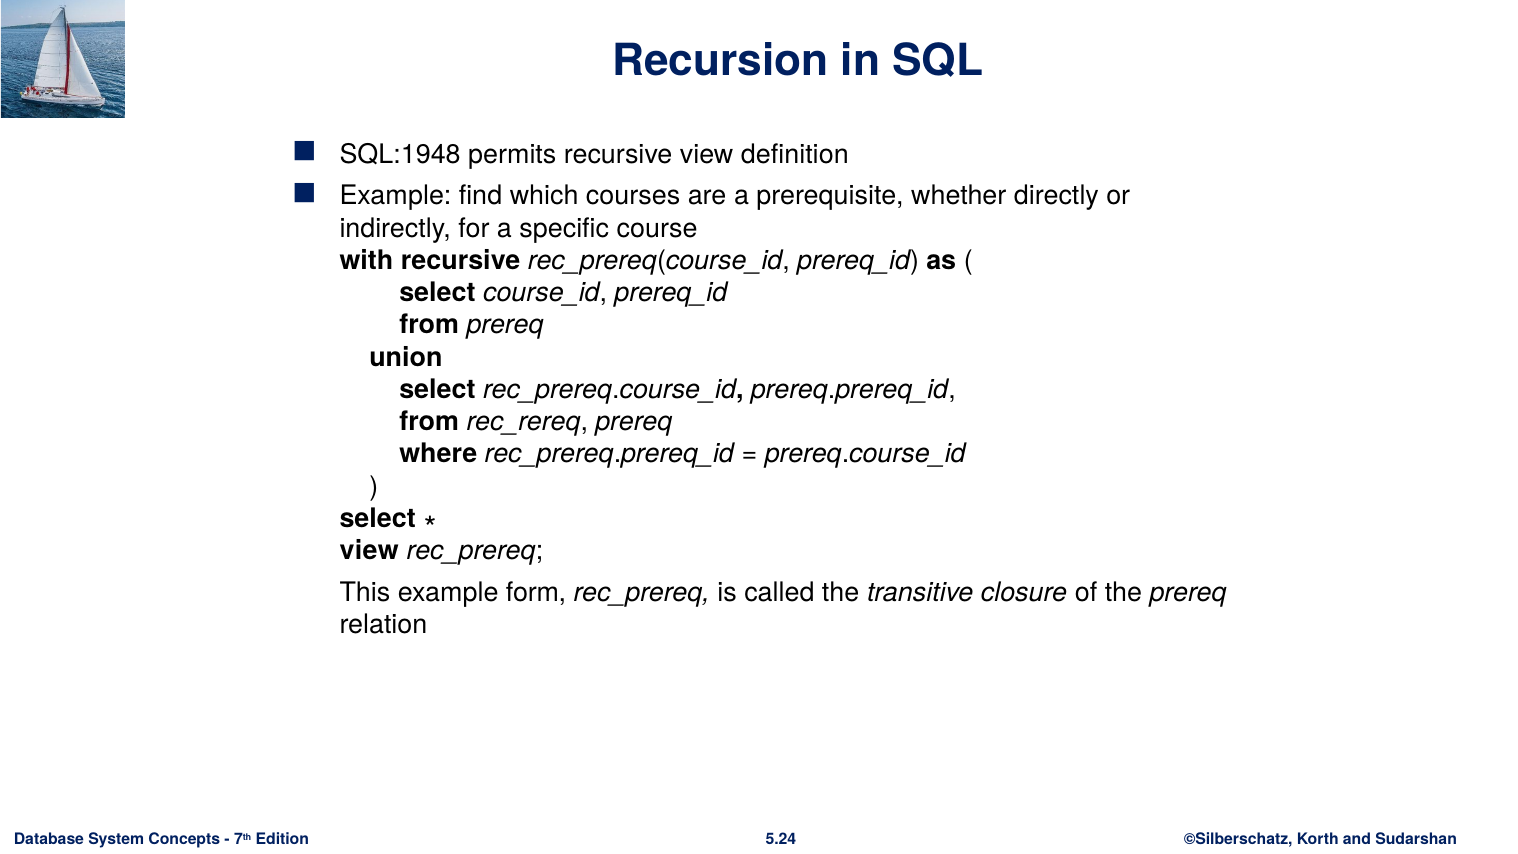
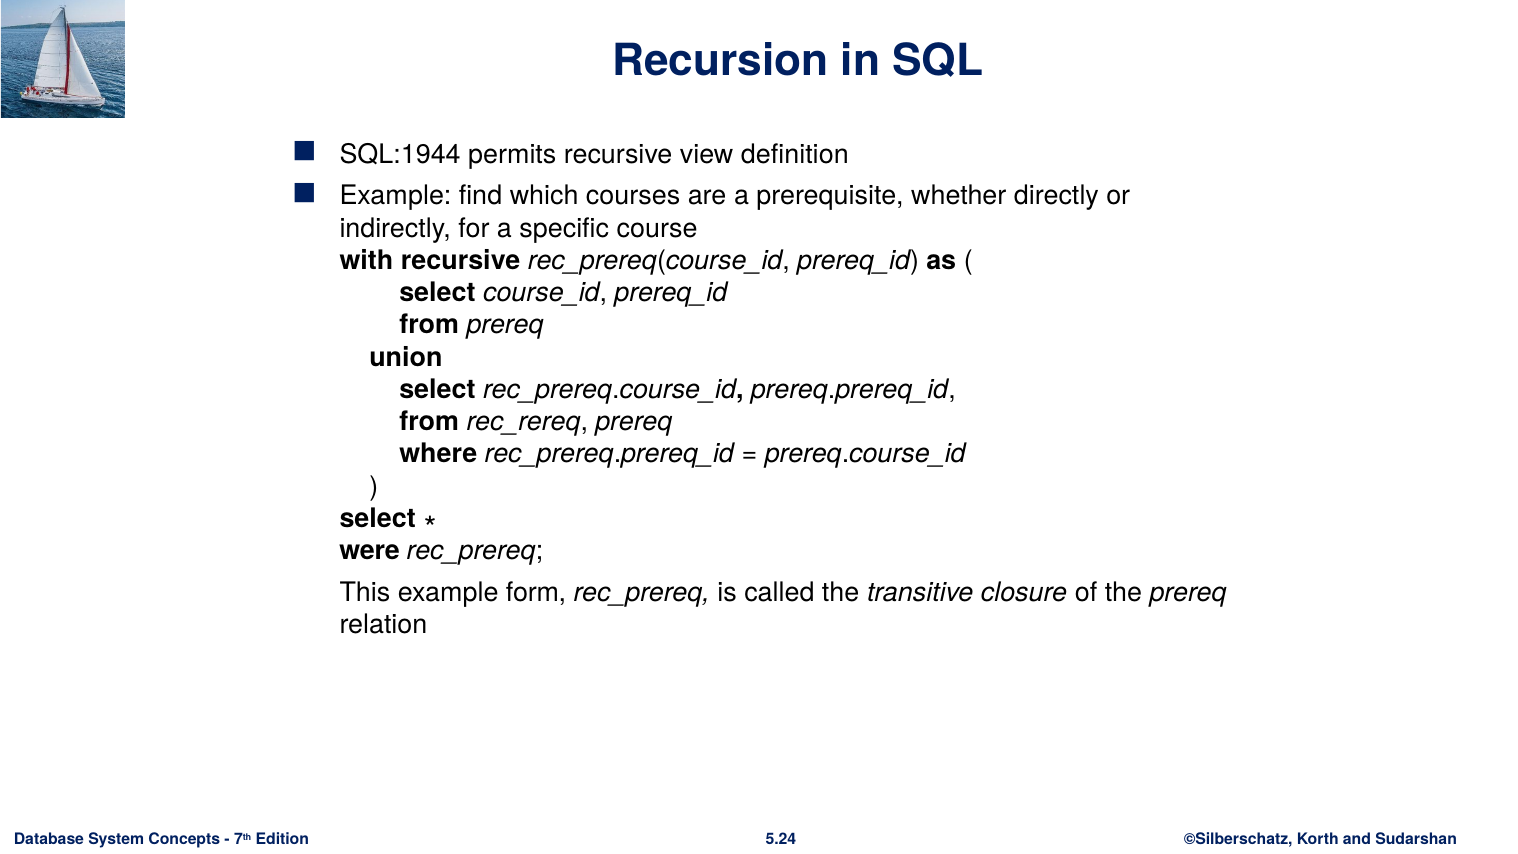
SQL:1948: SQL:1948 -> SQL:1944
view at (369, 551): view -> were
